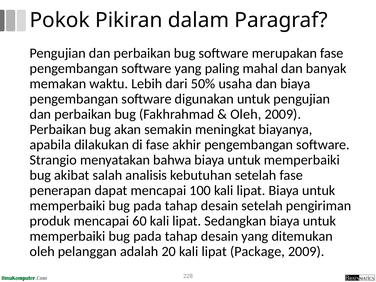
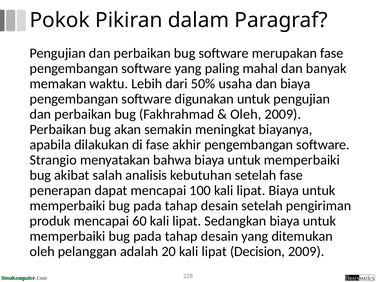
Package: Package -> Decision
